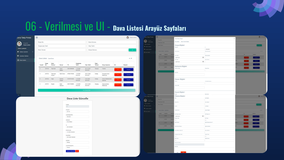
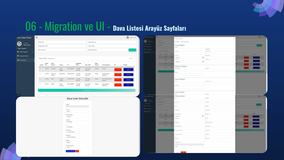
Verilmesi: Verilmesi -> Migration
